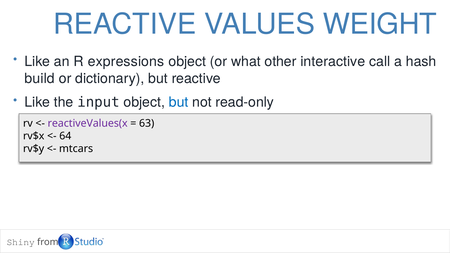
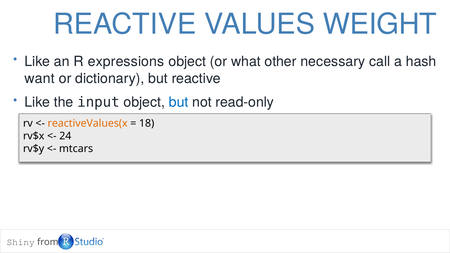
interactive: interactive -> necessary
build: build -> want
reactiveValues(x colour: purple -> orange
63: 63 -> 18
64: 64 -> 24
